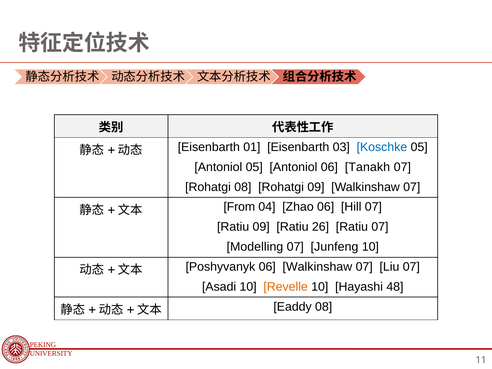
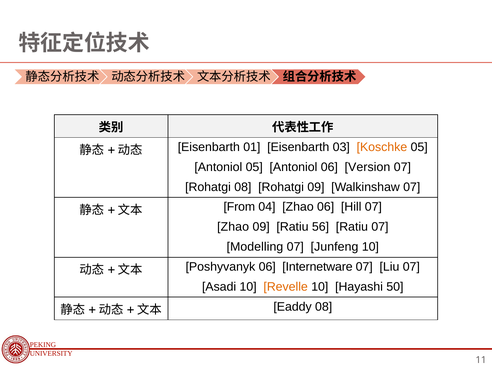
Koschke colour: blue -> orange
Tanakh: Tanakh -> Version
Ratiu at (233, 227): Ratiu -> Zhao
26: 26 -> 56
06 Walkinshaw: Walkinshaw -> Internetware
48: 48 -> 50
